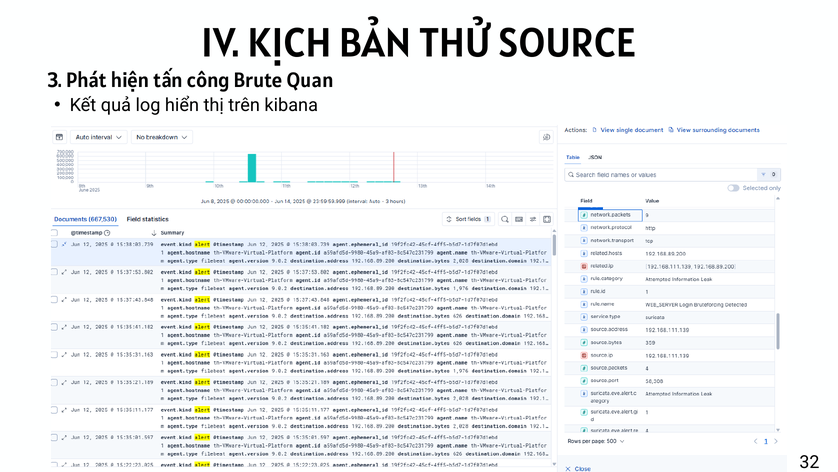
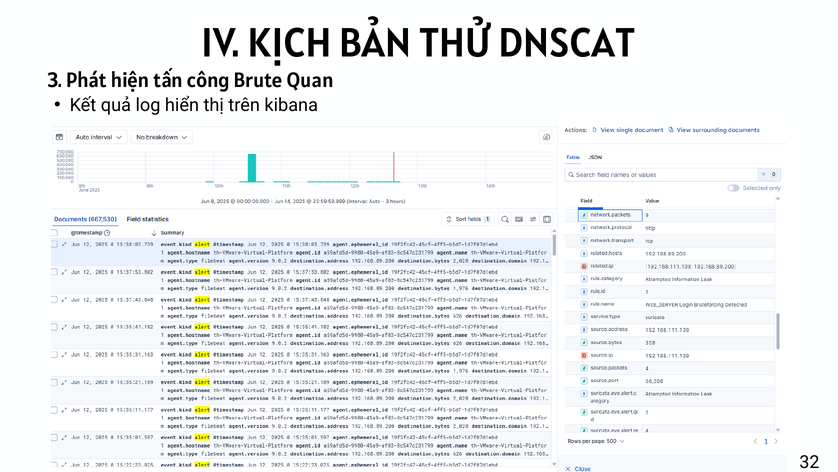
SOURCE: SOURCE -> DNSCAT
